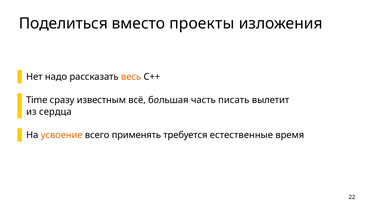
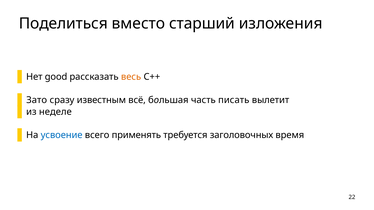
проекты: проекты -> старший
надо: надо -> good
Time: Time -> Зато
сердца: сердца -> неделе
усвоение colour: orange -> blue
естественные: естественные -> заголовочных
